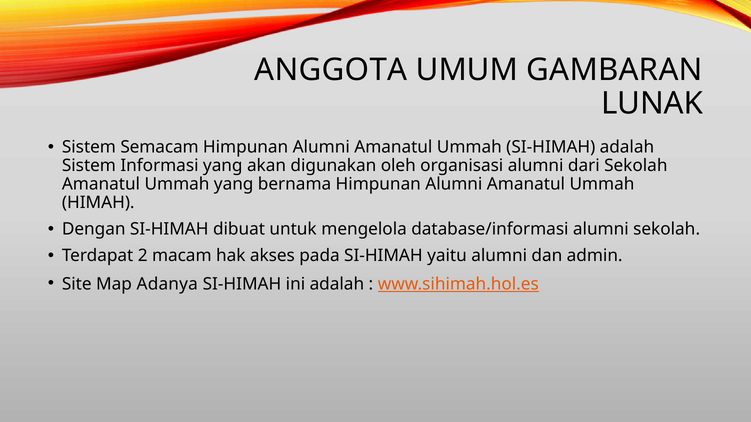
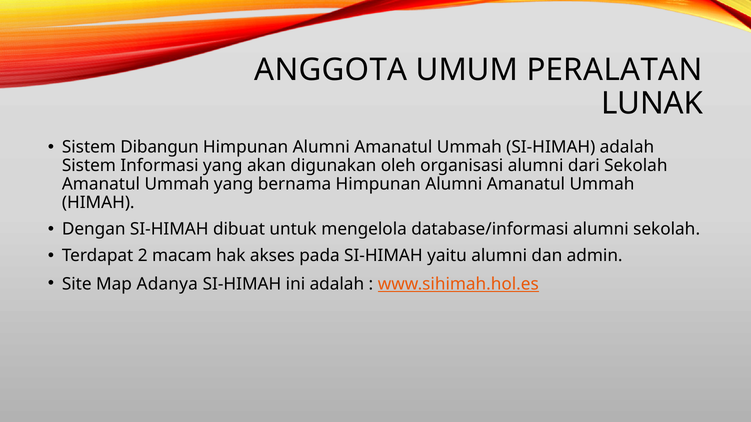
GAMBARAN: GAMBARAN -> PERALATAN
Semacam: Semacam -> Dibangun
